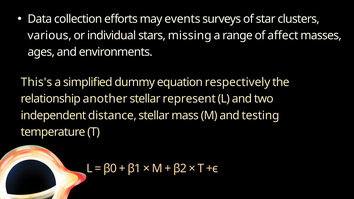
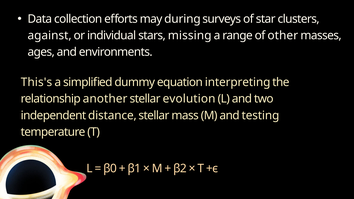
events: events -> during
various: various -> against
affect: affect -> other
respectively: respectively -> interpreting
represent: represent -> evolution
